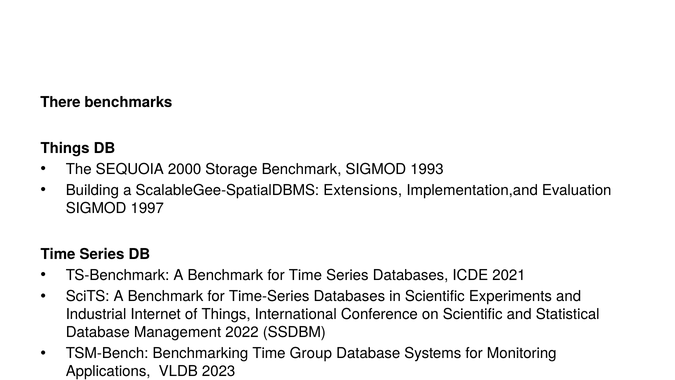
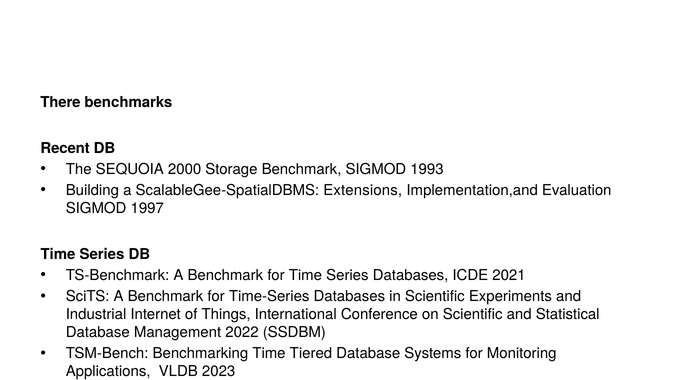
Things at (65, 148): Things -> Recent
Group: Group -> Tiered
